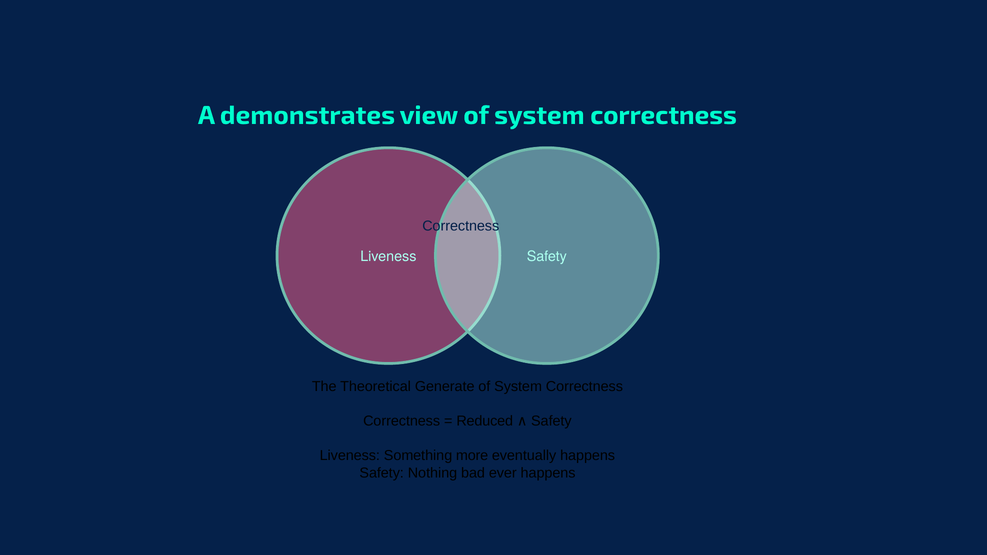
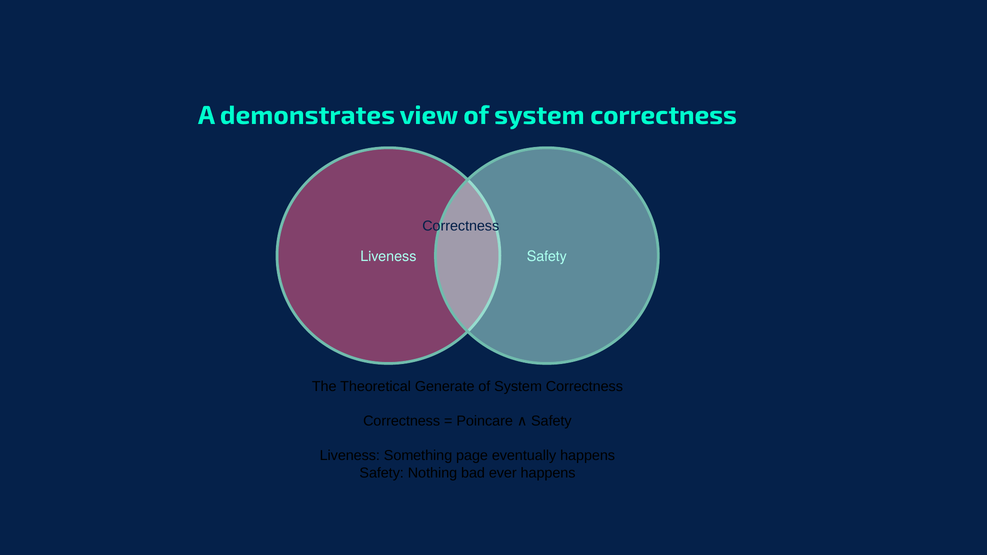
Reduced: Reduced -> Poincare
more: more -> page
